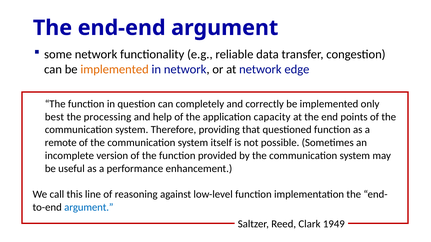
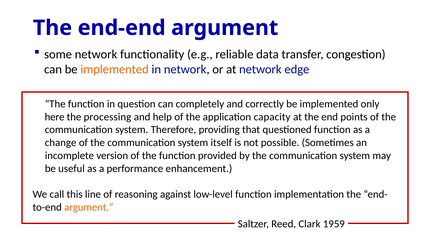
best: best -> here
remote: remote -> change
argument at (89, 208) colour: blue -> orange
1949: 1949 -> 1959
